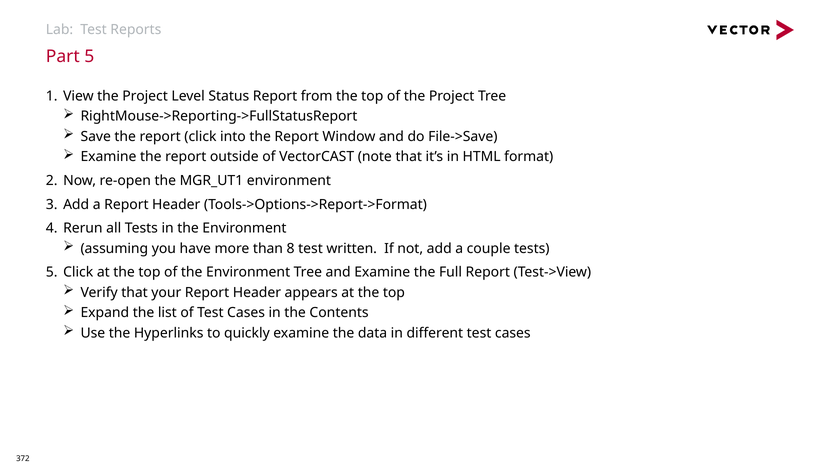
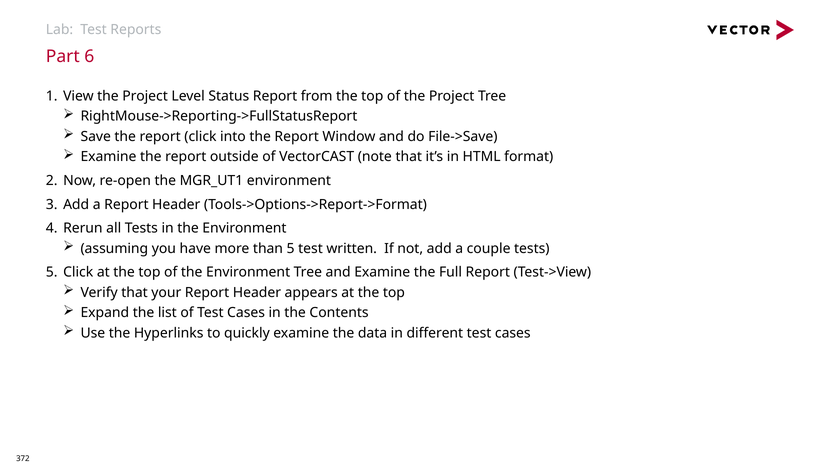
Part 5: 5 -> 6
than 8: 8 -> 5
